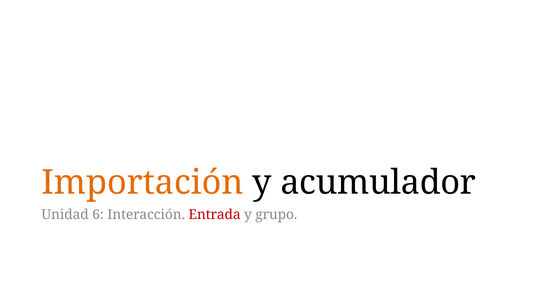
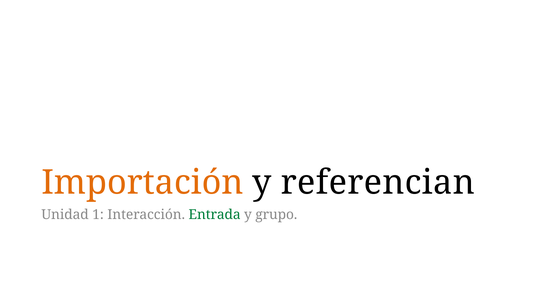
acumulador: acumulador -> referencian
6: 6 -> 1
Entrada colour: red -> green
